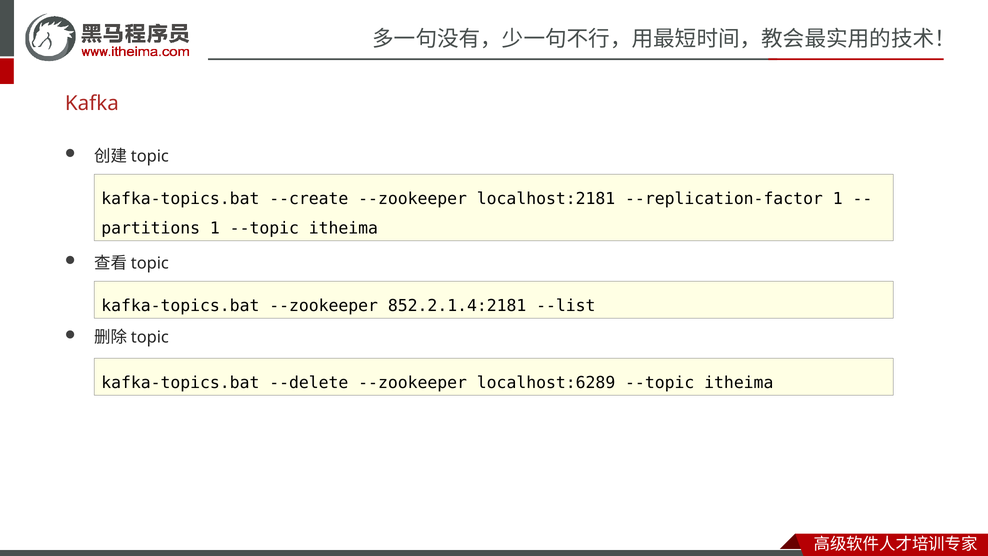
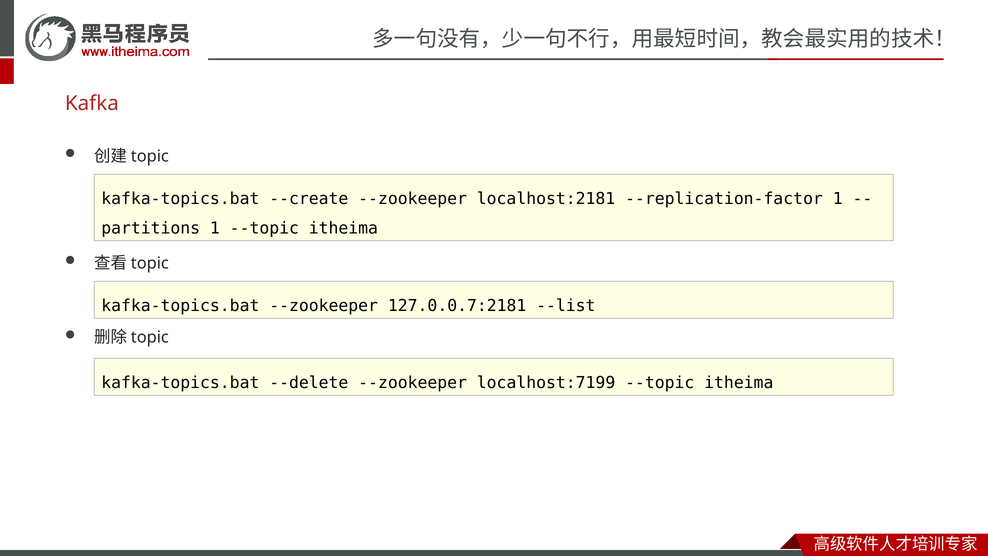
852.2.1.4:2181: 852.2.1.4:2181 -> 127.0.0.7:2181
localhost:6289: localhost:6289 -> localhost:7199
